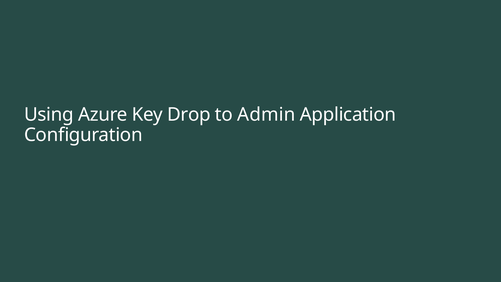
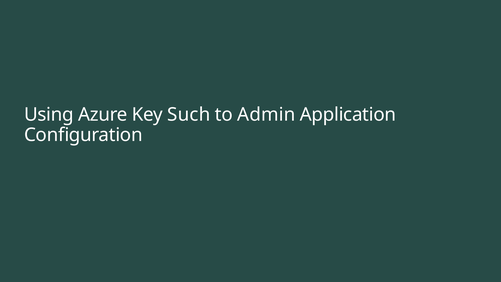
Drop: Drop -> Such
